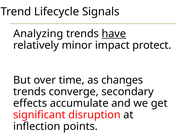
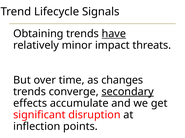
Analyzing: Analyzing -> Obtaining
protect: protect -> threats
secondary underline: none -> present
